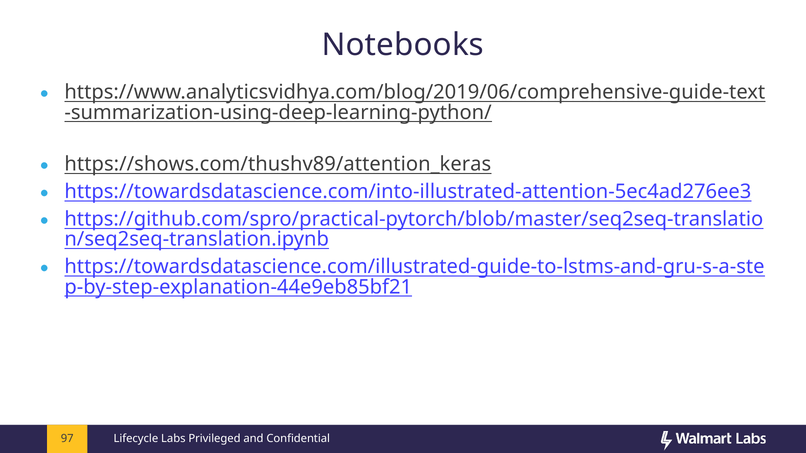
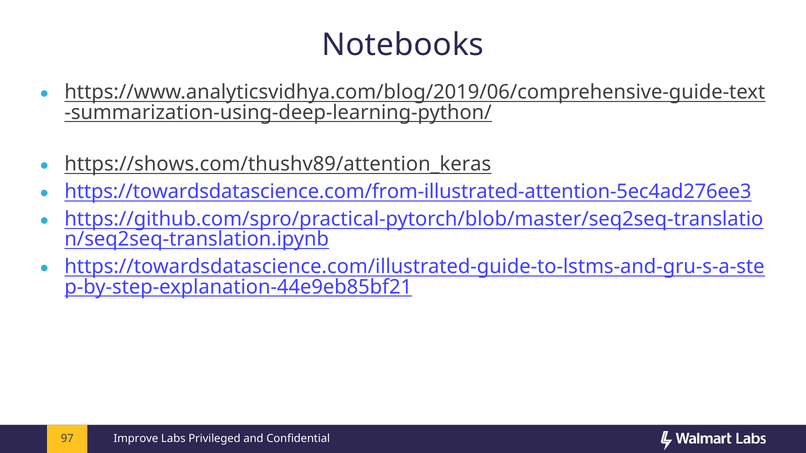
https://towardsdatascience.com/into-illustrated-attention-5ec4ad276ee3: https://towardsdatascience.com/into-illustrated-attention-5ec4ad276ee3 -> https://towardsdatascience.com/from-illustrated-attention-5ec4ad276ee3
Lifecycle: Lifecycle -> Improve
